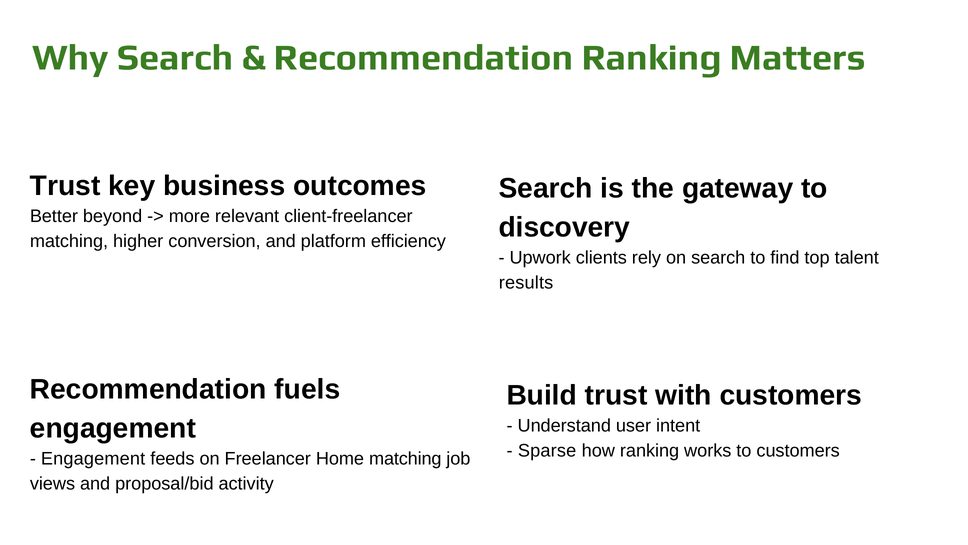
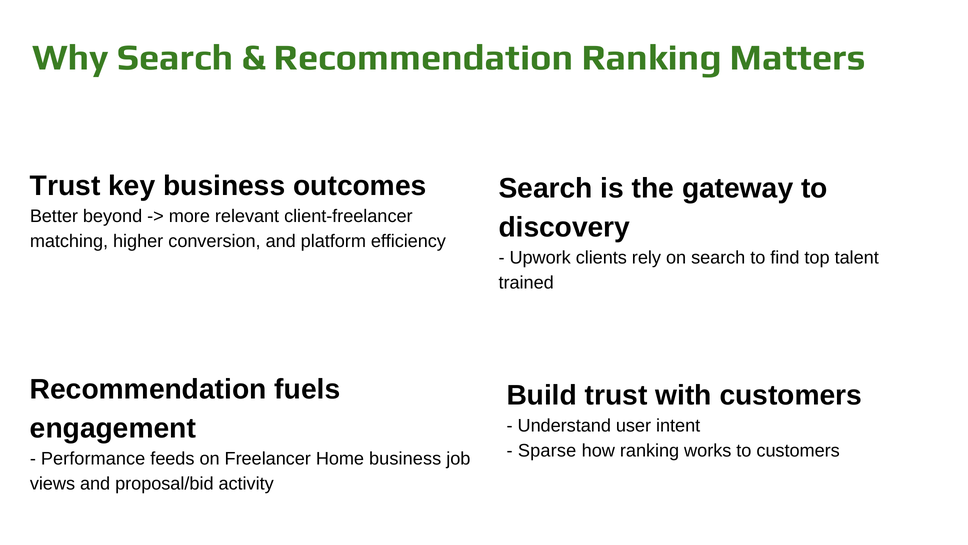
results: results -> trained
Engagement at (93, 458): Engagement -> Performance
Home matching: matching -> business
